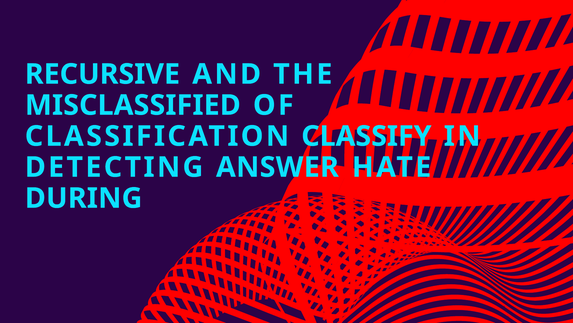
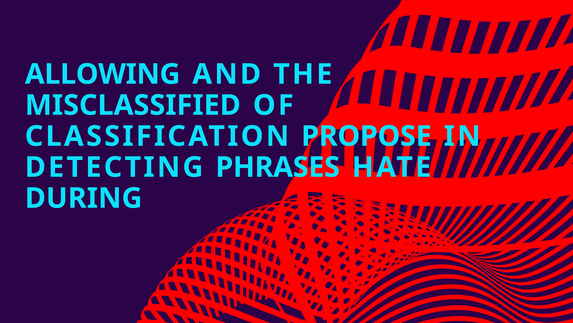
RECURSIVE: RECURSIVE -> ALLOWING
CLASSIFY: CLASSIFY -> PROPOSE
ANSWER: ANSWER -> PHRASES
